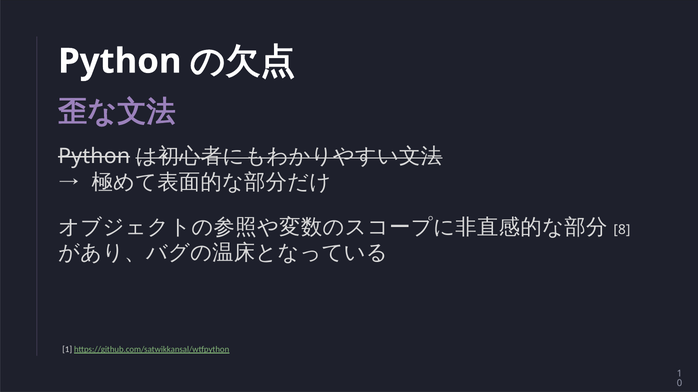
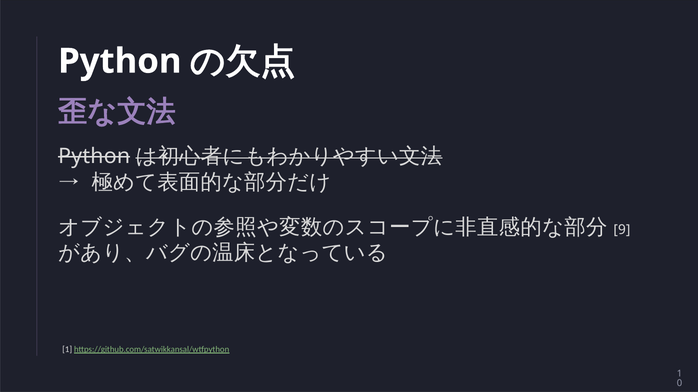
8: 8 -> 9
